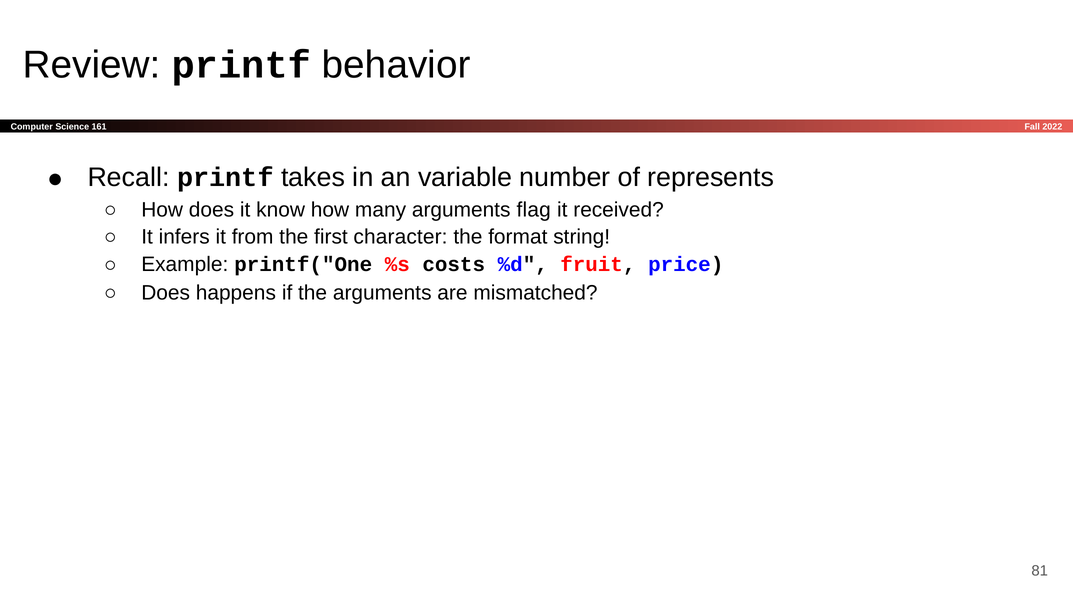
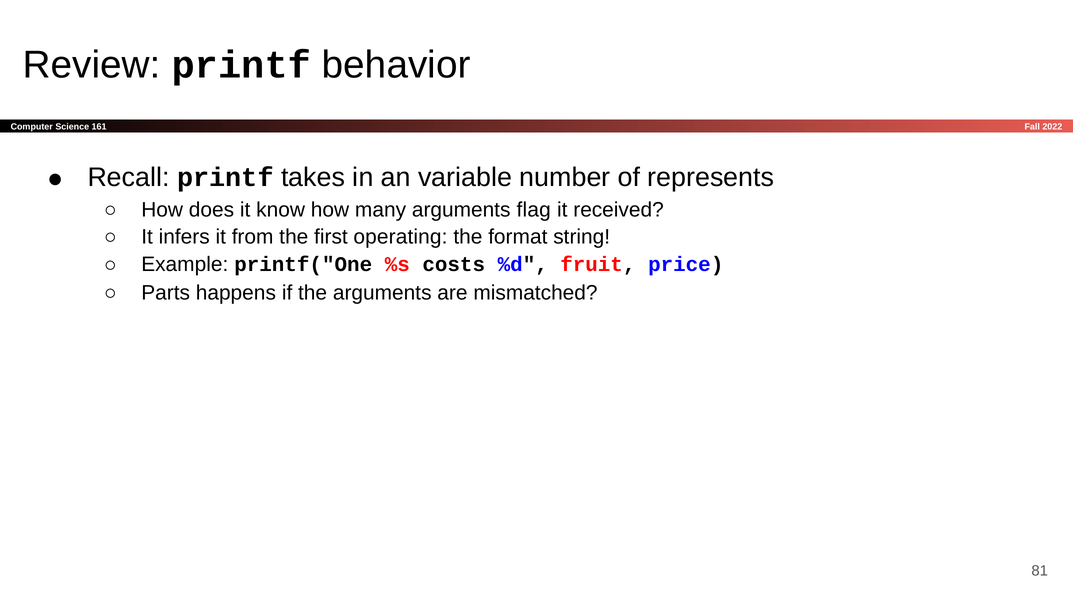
character: character -> operating
Does at (166, 293): Does -> Parts
